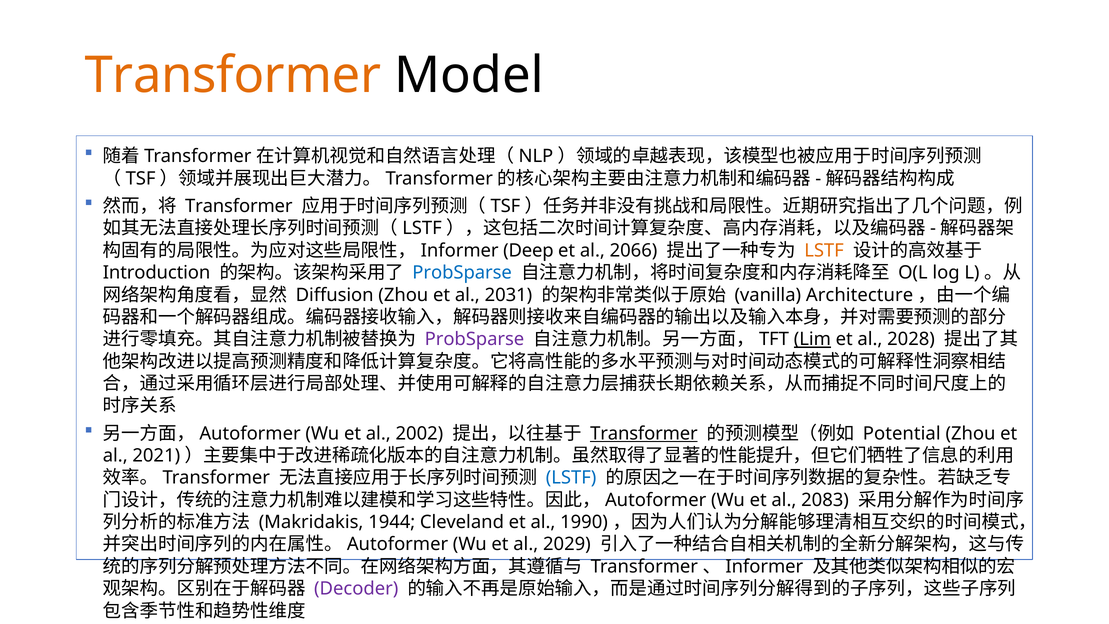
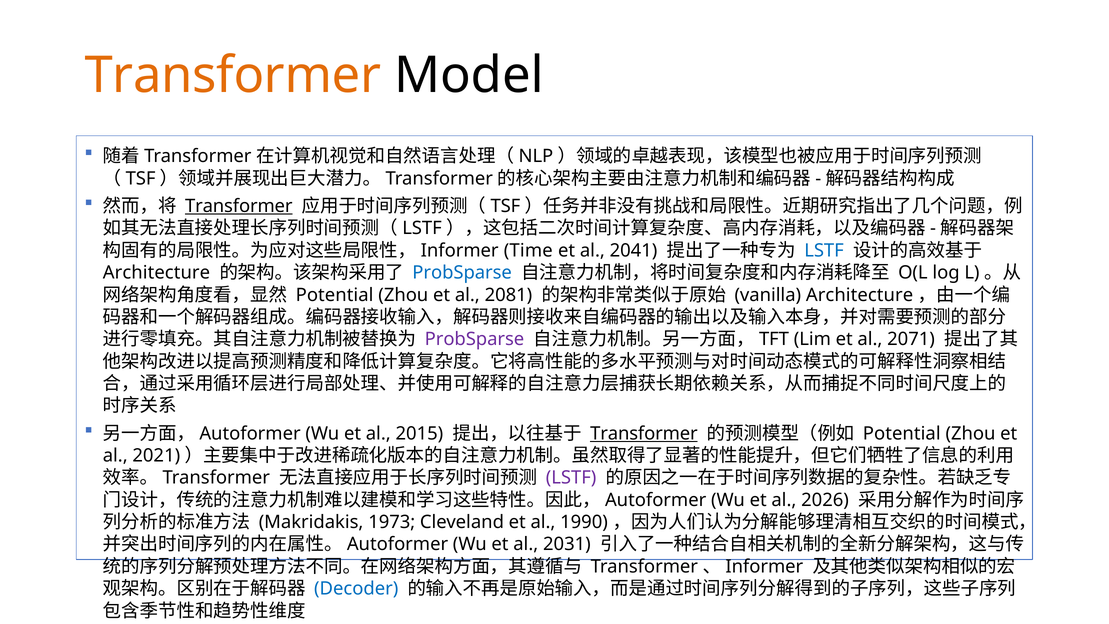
Transformer at (239, 206) underline: none -> present
Deep: Deep -> Time
2066: 2066 -> 2041
LSTF at (824, 251) colour: orange -> blue
Introduction at (157, 273): Introduction -> Architecture
Diffusion at (335, 295): Diffusion -> Potential
2031: 2031 -> 2081
Lim underline: present -> none
2028: 2028 -> 2071
2002: 2002 -> 2015
LSTF at (571, 478) colour: blue -> purple
2083: 2083 -> 2026
1944: 1944 -> 1973
2029: 2029 -> 2031
Decoder colour: purple -> blue
